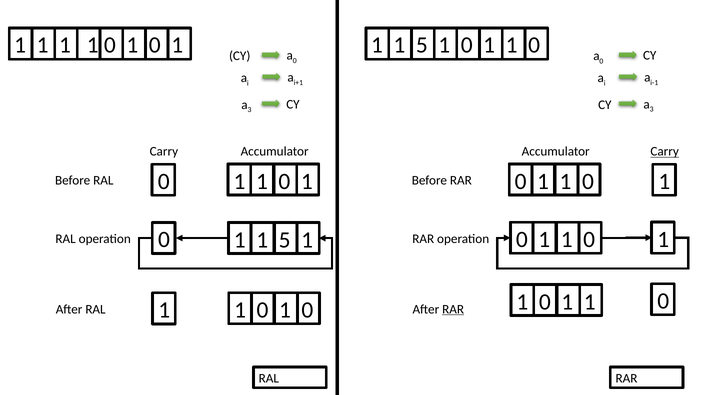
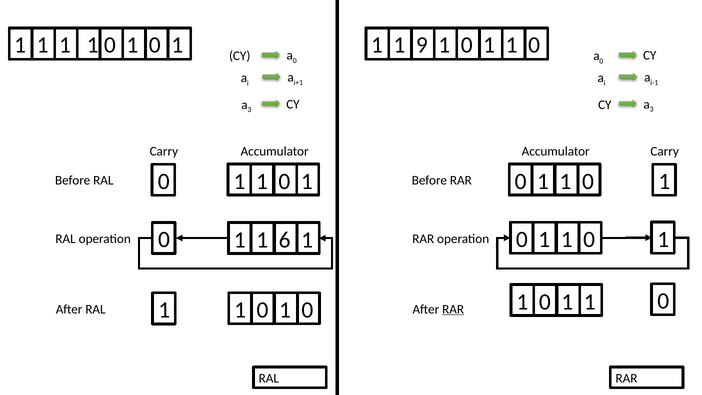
5 at (422, 45): 5 -> 9
Carry at (665, 152) underline: present -> none
5 at (285, 240): 5 -> 6
